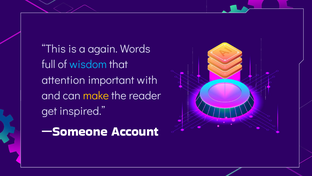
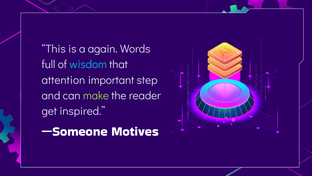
with: with -> step
make colour: yellow -> light green
Account: Account -> Motives
